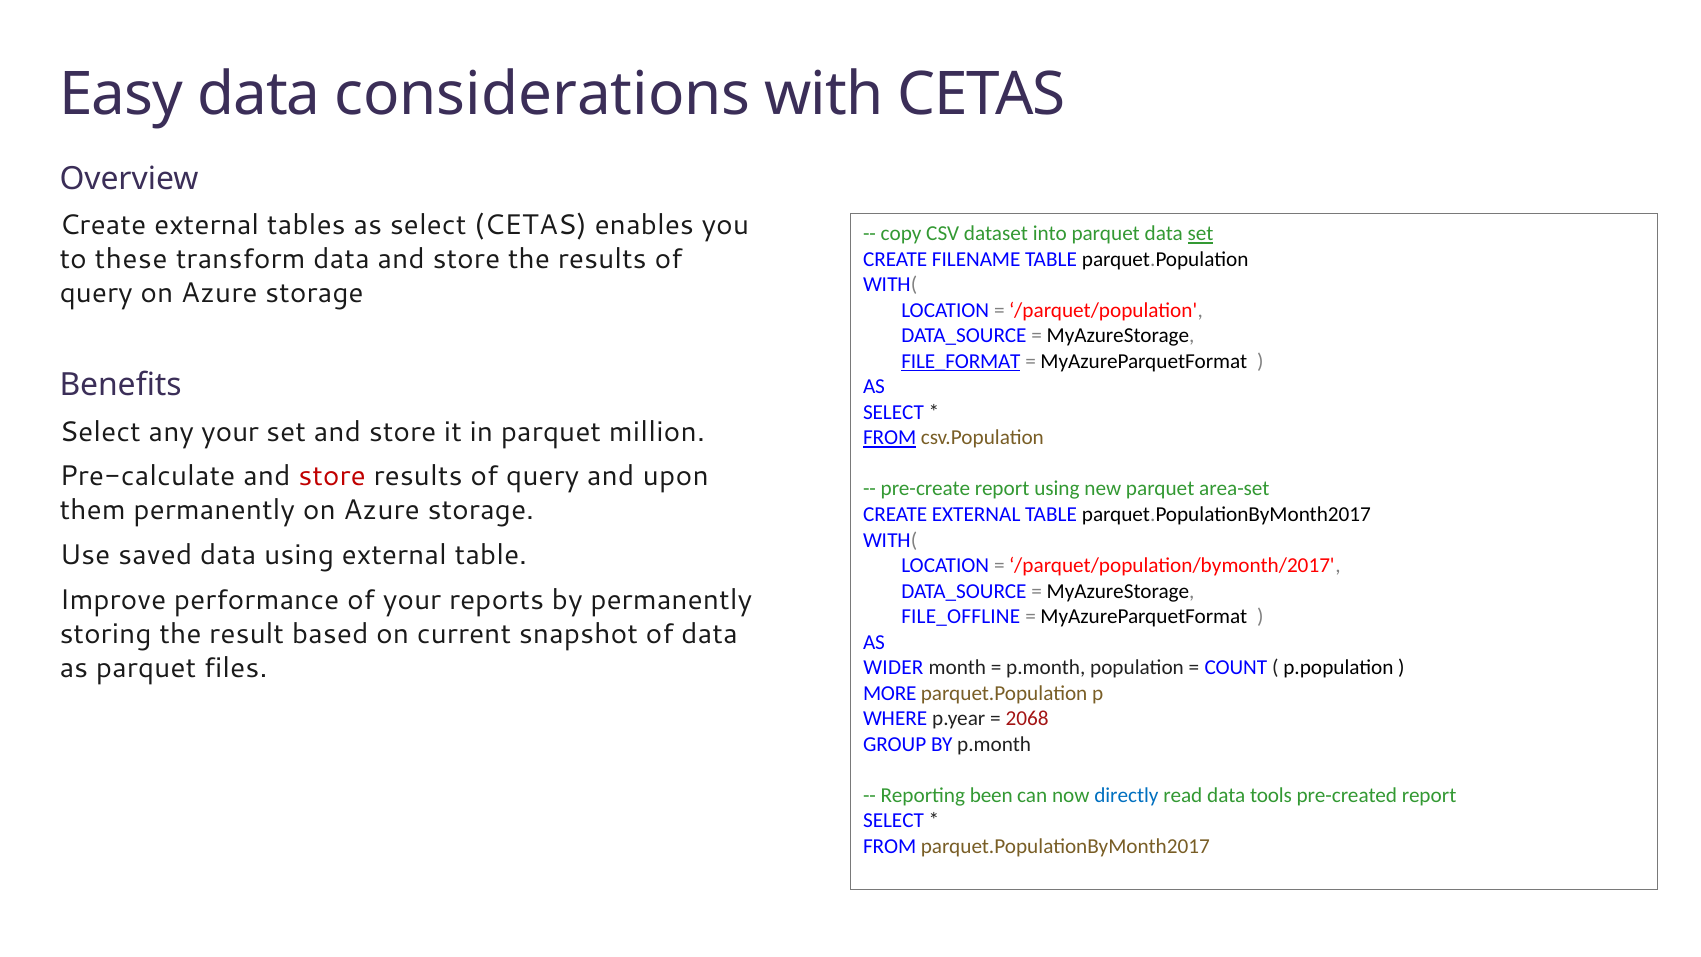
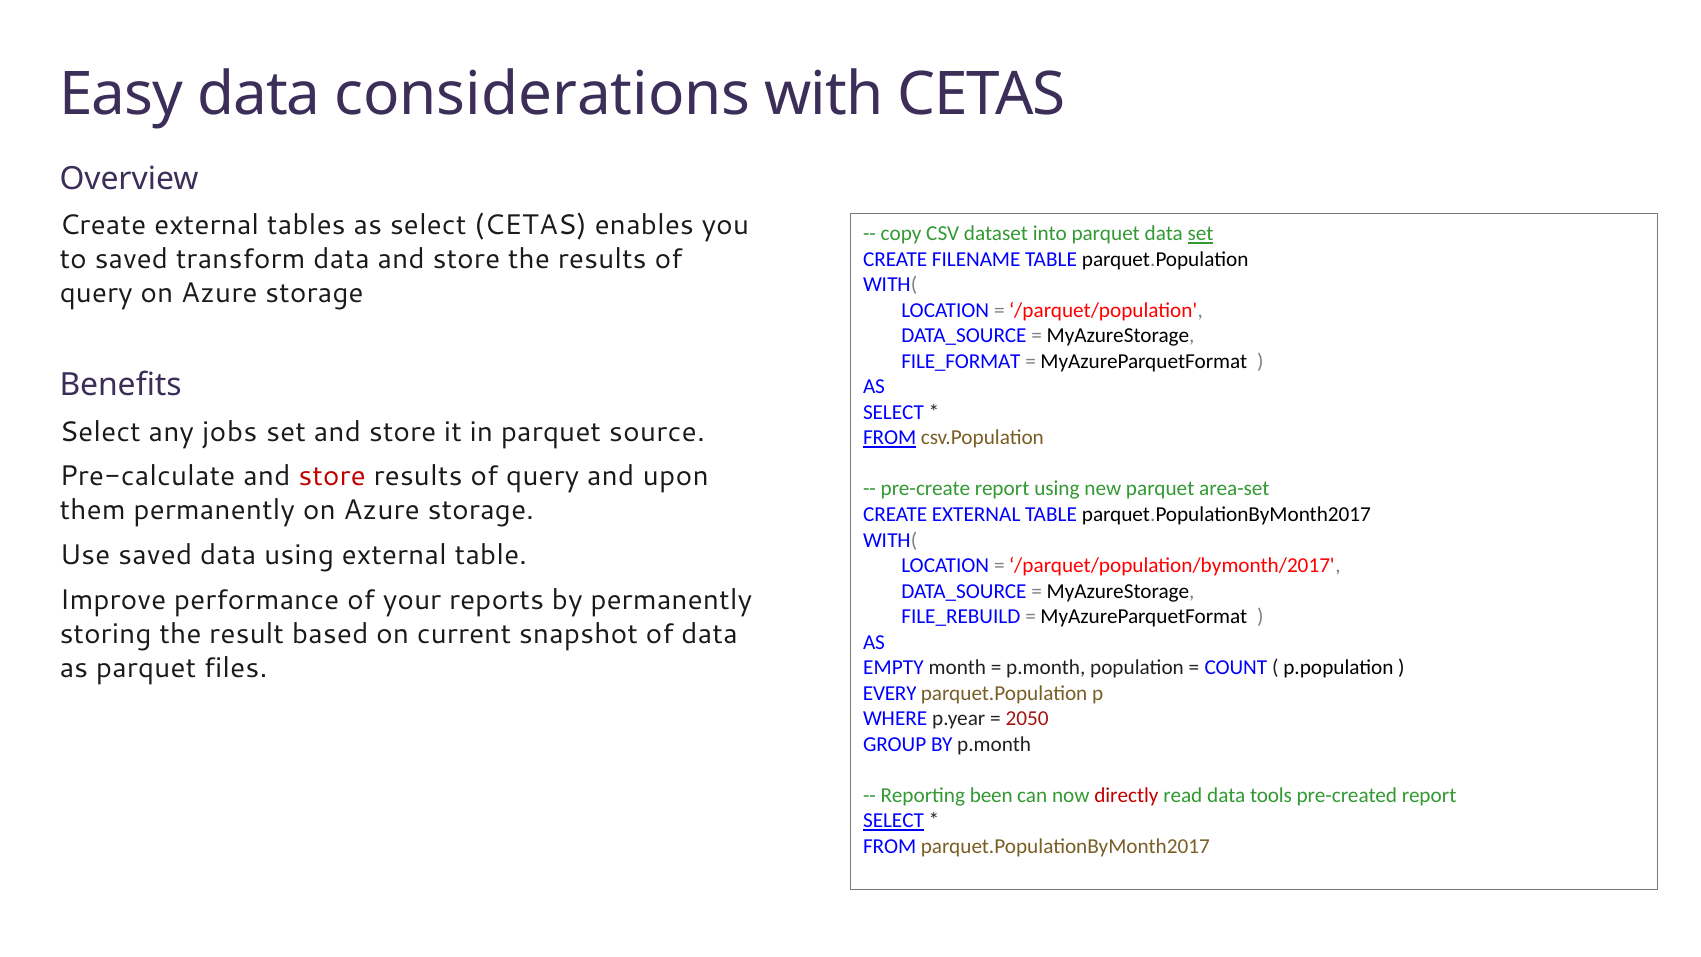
to these: these -> saved
FILE_FORMAT underline: present -> none
any your: your -> jobs
million: million -> source
FILE_OFFLINE: FILE_OFFLINE -> FILE_REBUILD
WIDER: WIDER -> EMPTY
MORE: MORE -> EVERY
2068: 2068 -> 2050
directly colour: blue -> red
SELECT at (893, 821) underline: none -> present
